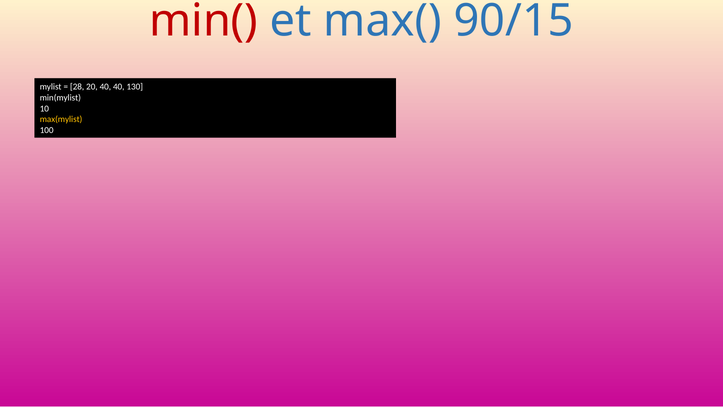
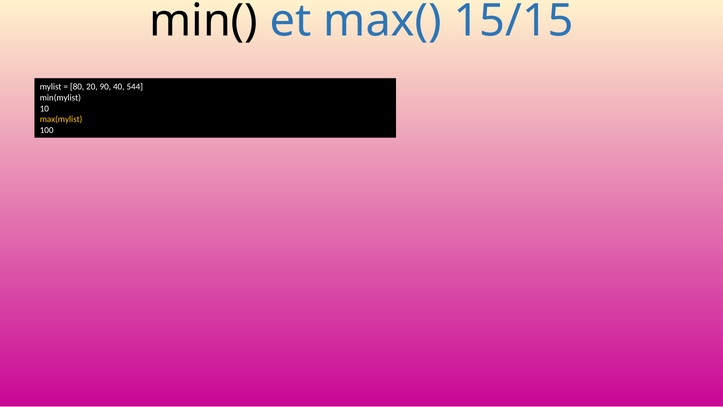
min( colour: red -> black
90/15: 90/15 -> 15/15
28: 28 -> 80
20 40: 40 -> 90
130: 130 -> 544
